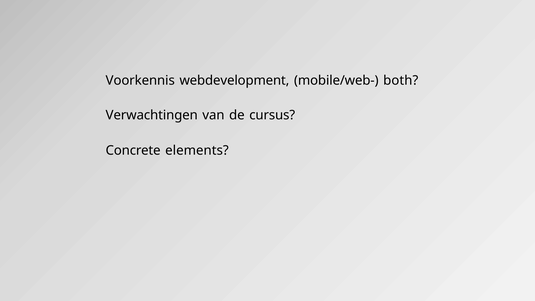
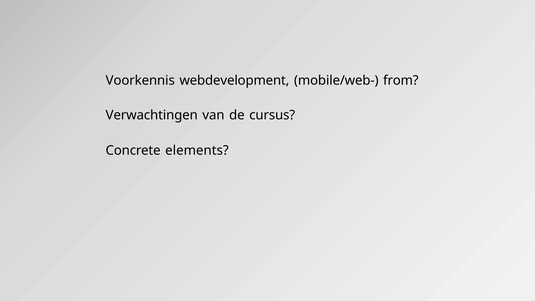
both: both -> from
